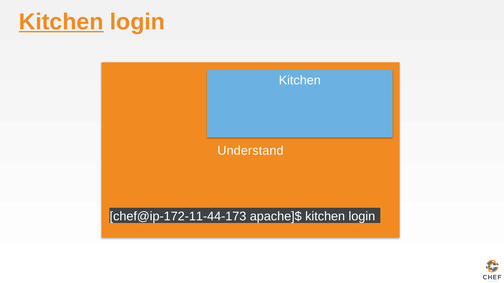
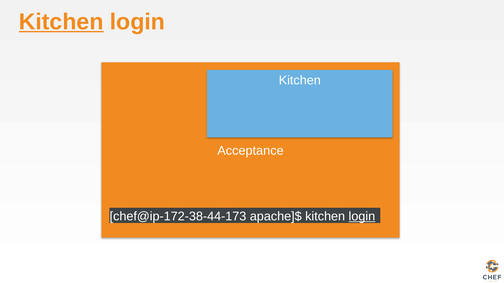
Understand: Understand -> Acceptance
chef@ip-172-11-44-173: chef@ip-172-11-44-173 -> chef@ip-172-38-44-173
login at (362, 217) underline: none -> present
